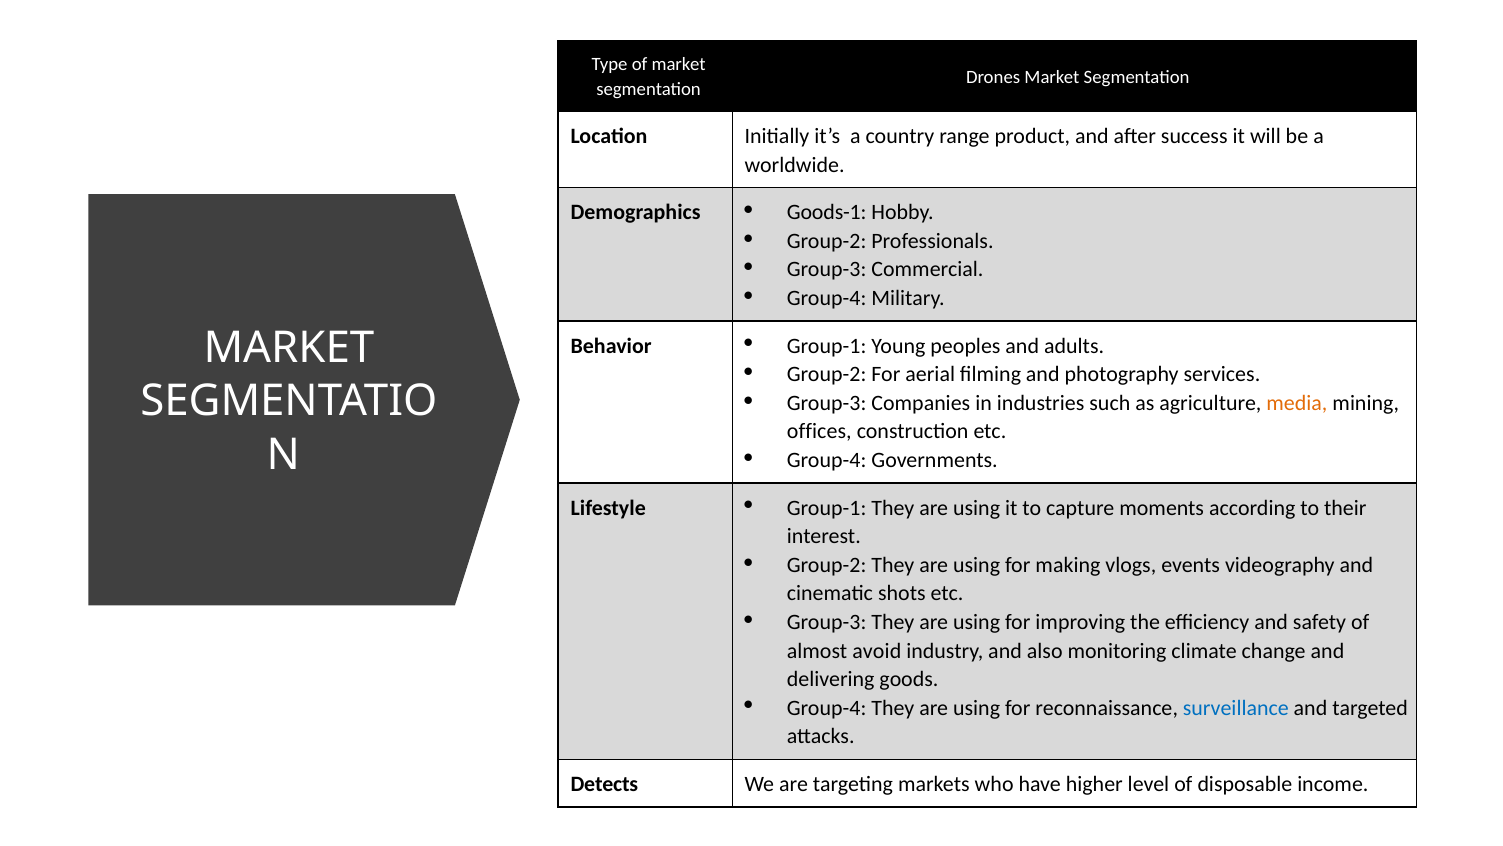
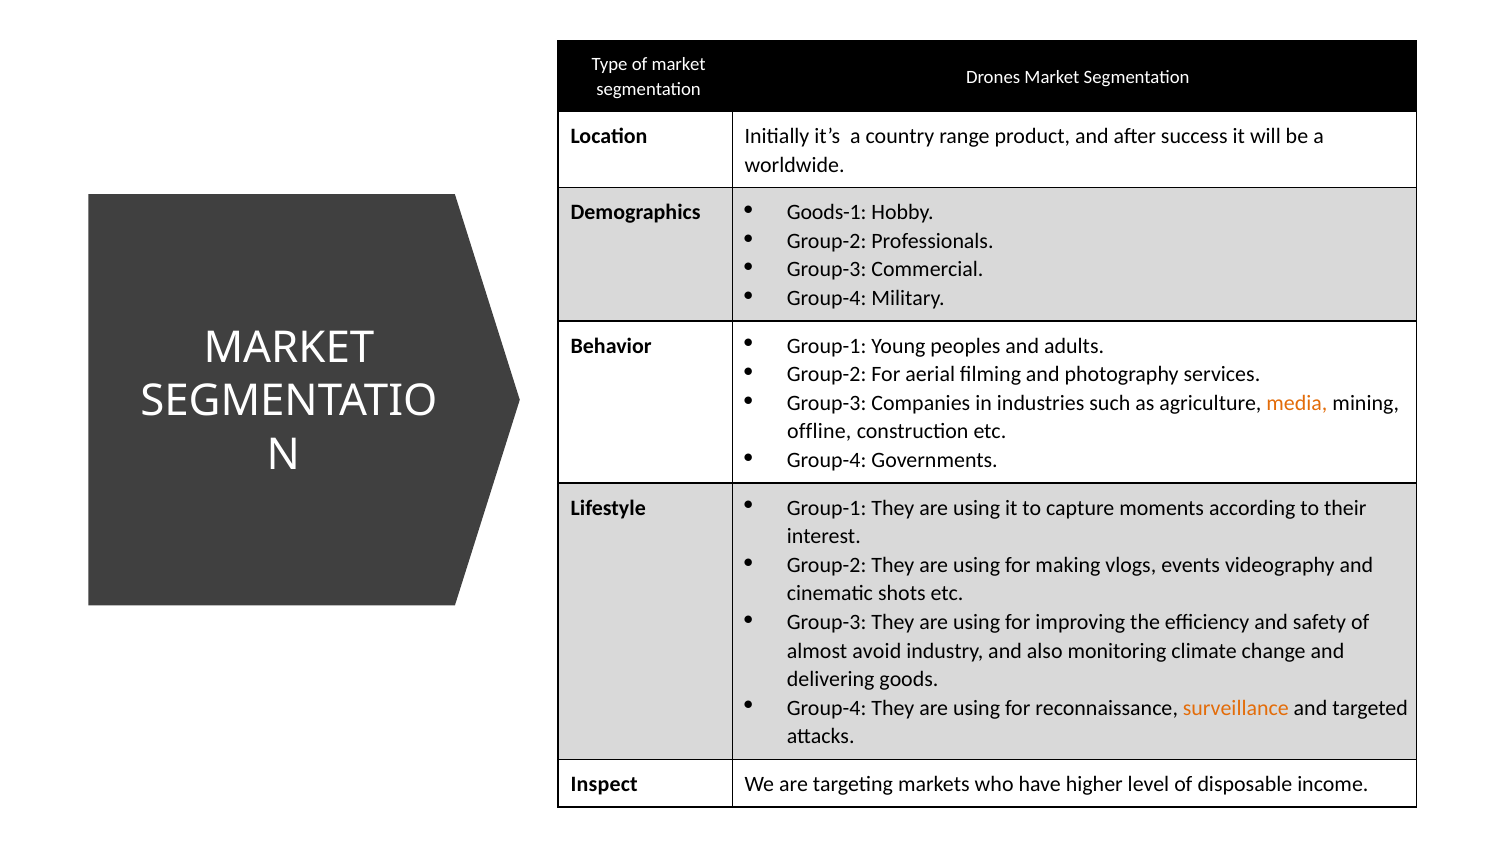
offices: offices -> offline
surveillance colour: blue -> orange
Detects: Detects -> Inspect
